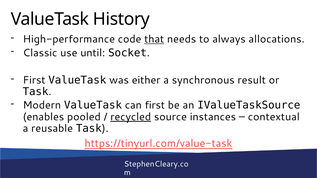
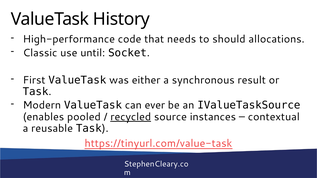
that underline: present -> none
always: always -> should
can first: first -> ever
